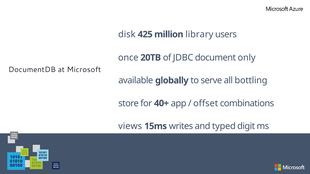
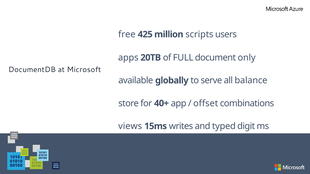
disk: disk -> free
library: library -> scripts
once: once -> apps
JDBC: JDBC -> FULL
bottling: bottling -> balance
